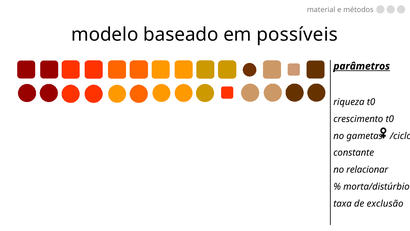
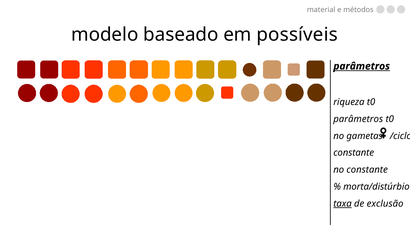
crescimento at (358, 119): crescimento -> parâmetros
no relacionar: relacionar -> constante
taxa underline: none -> present
